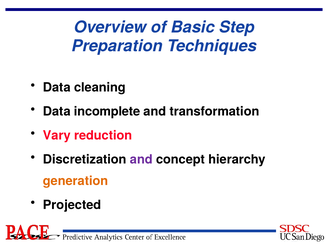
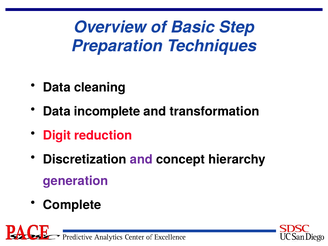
Vary: Vary -> Digit
generation colour: orange -> purple
Projected: Projected -> Complete
